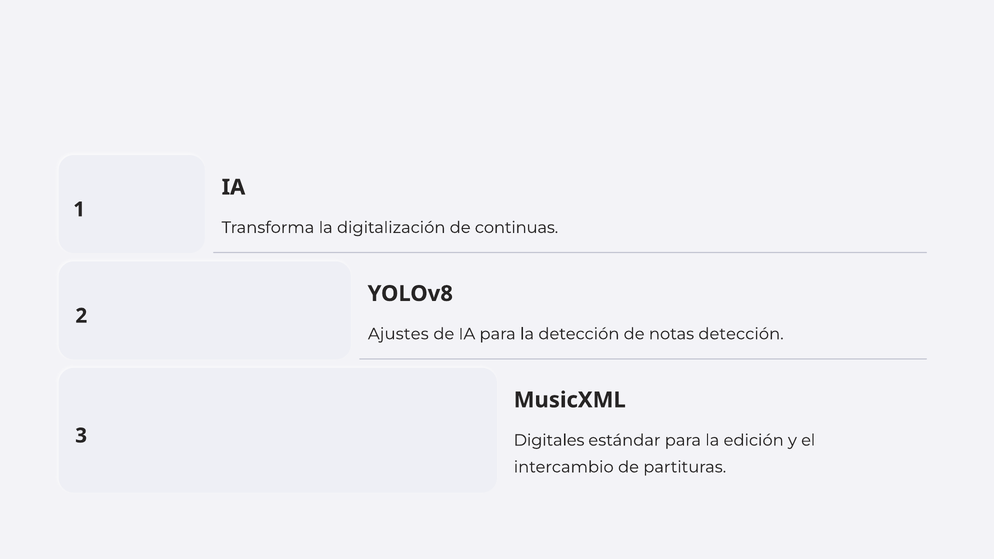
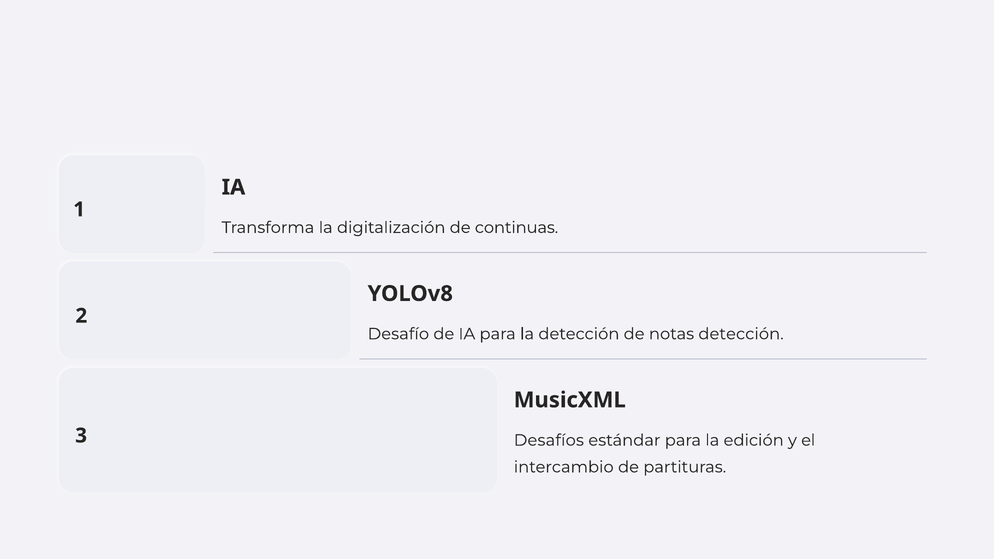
Ajustes: Ajustes -> Desafío
Digitales: Digitales -> Desafíos
